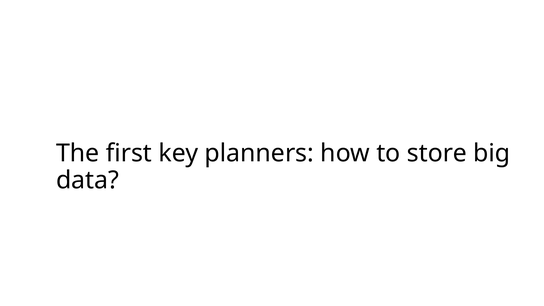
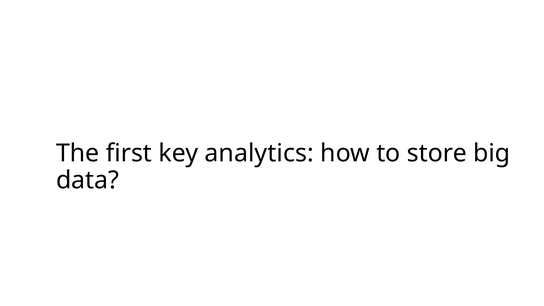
planners: planners -> analytics
